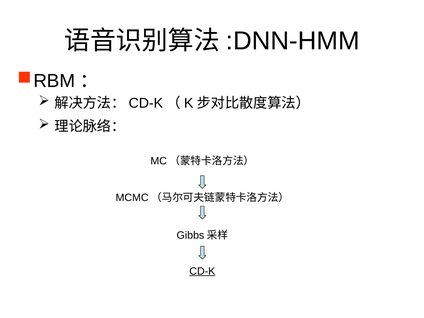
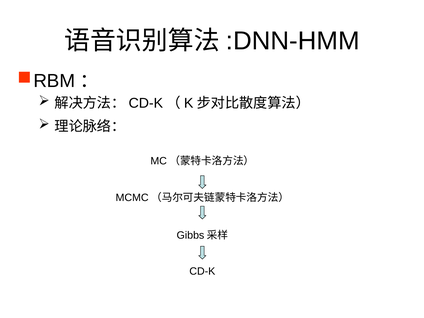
CD-K underline: present -> none
